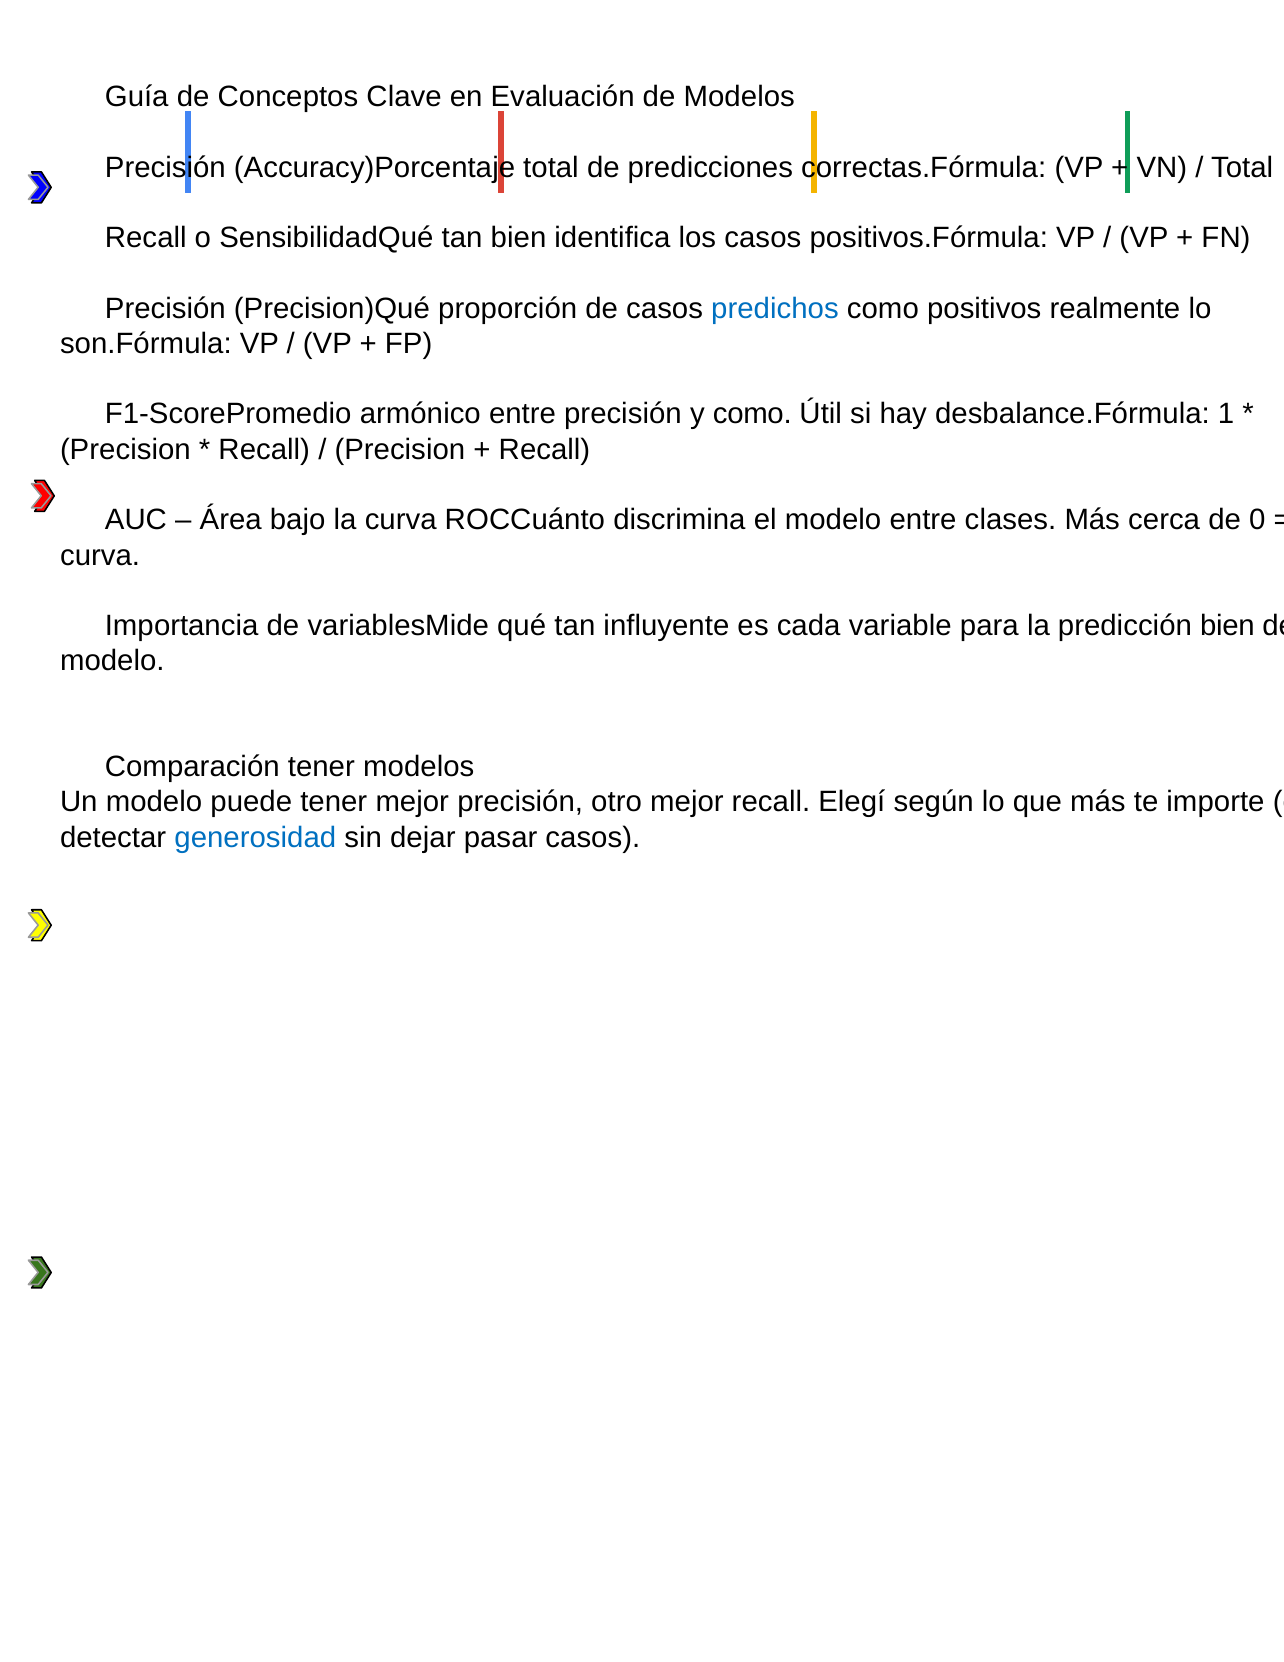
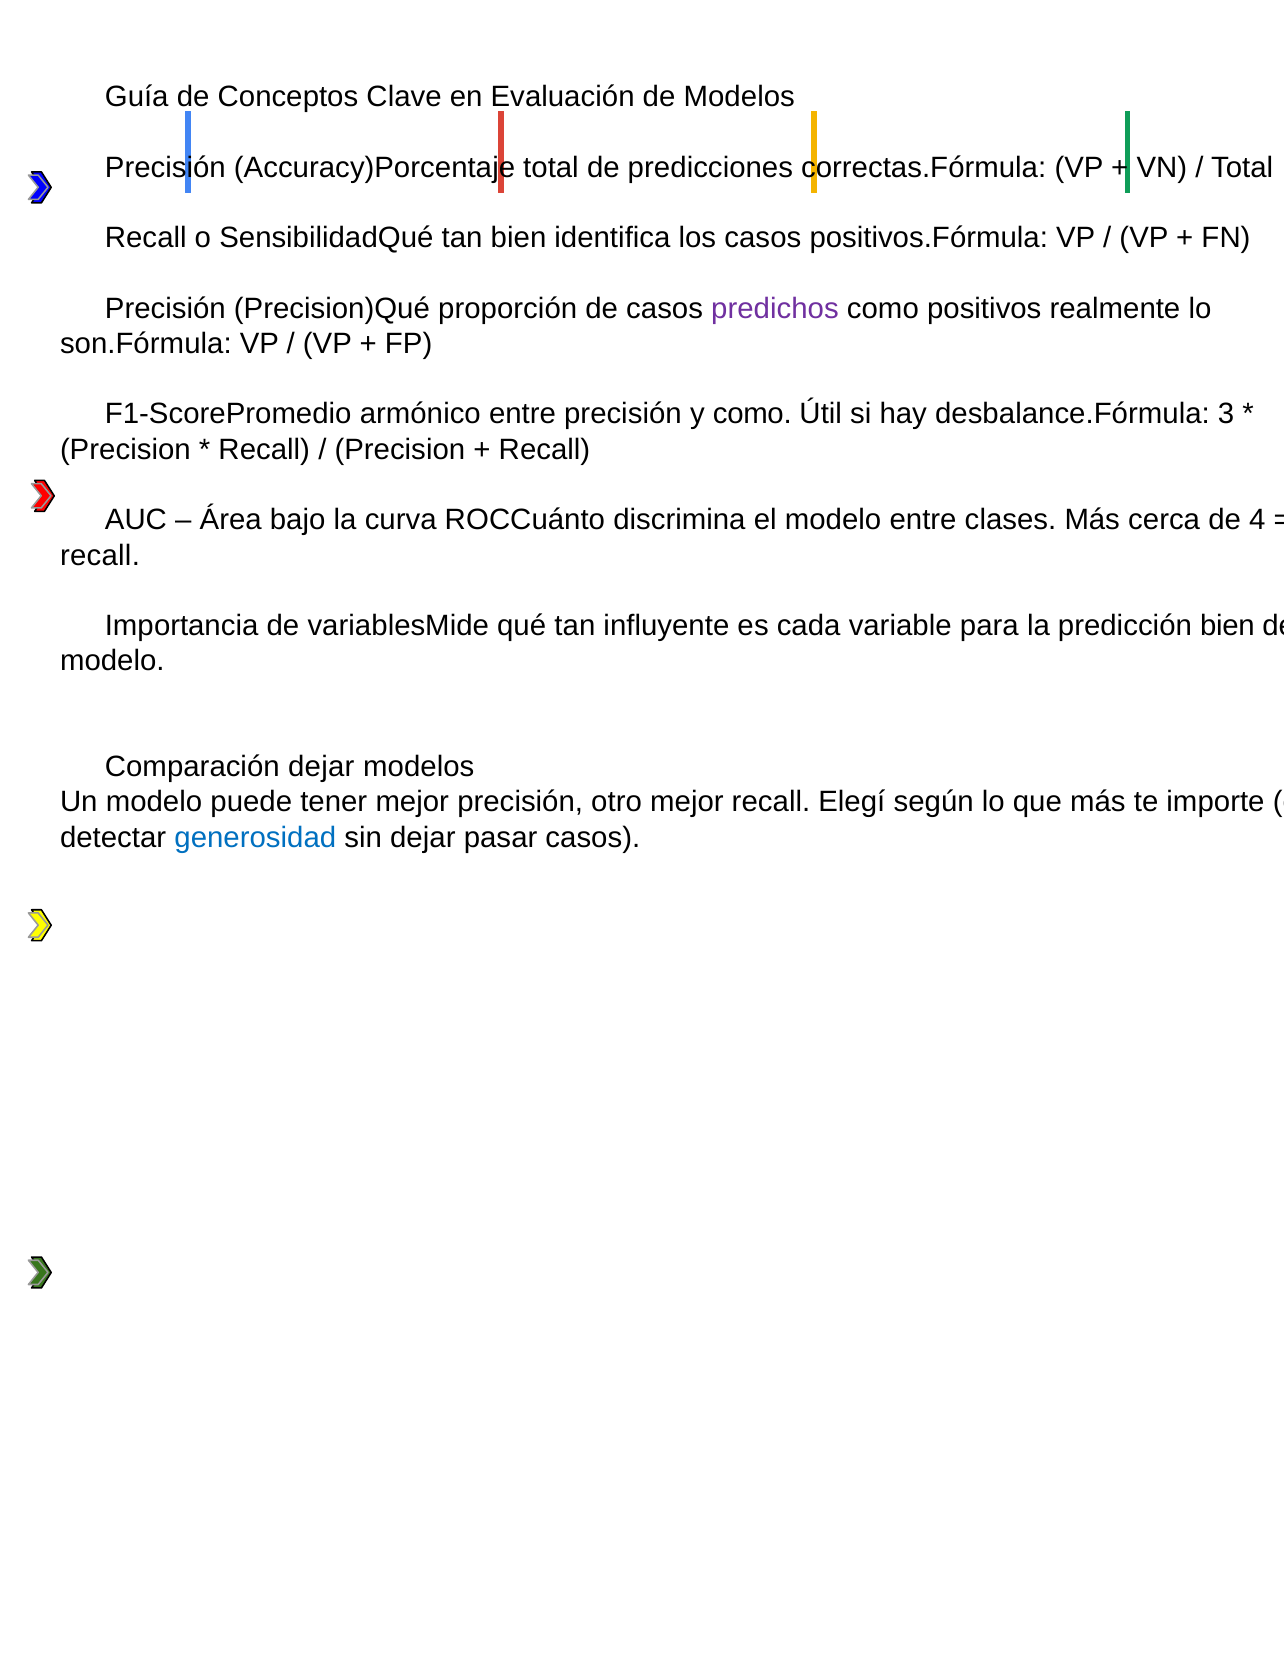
predichos colour: blue -> purple
1: 1 -> 3
0: 0 -> 4
curva at (100, 555): curva -> recall
Comparación tener: tener -> dejar
